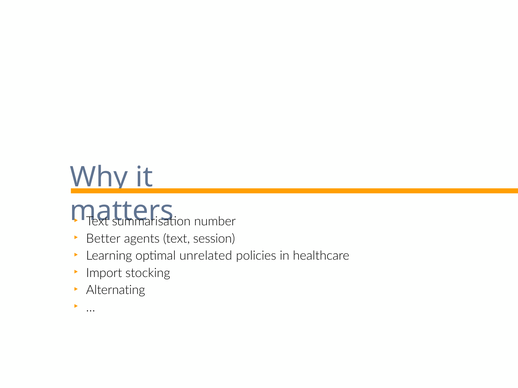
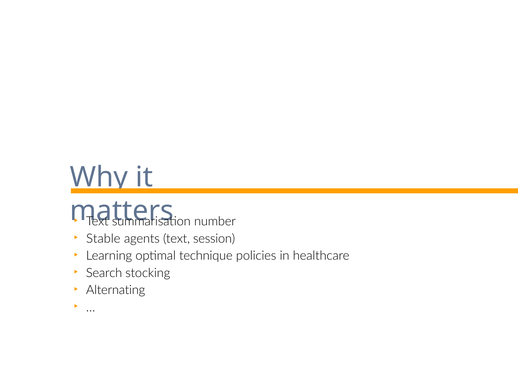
Better: Better -> Stable
unrelated: unrelated -> technique
Import: Import -> Search
